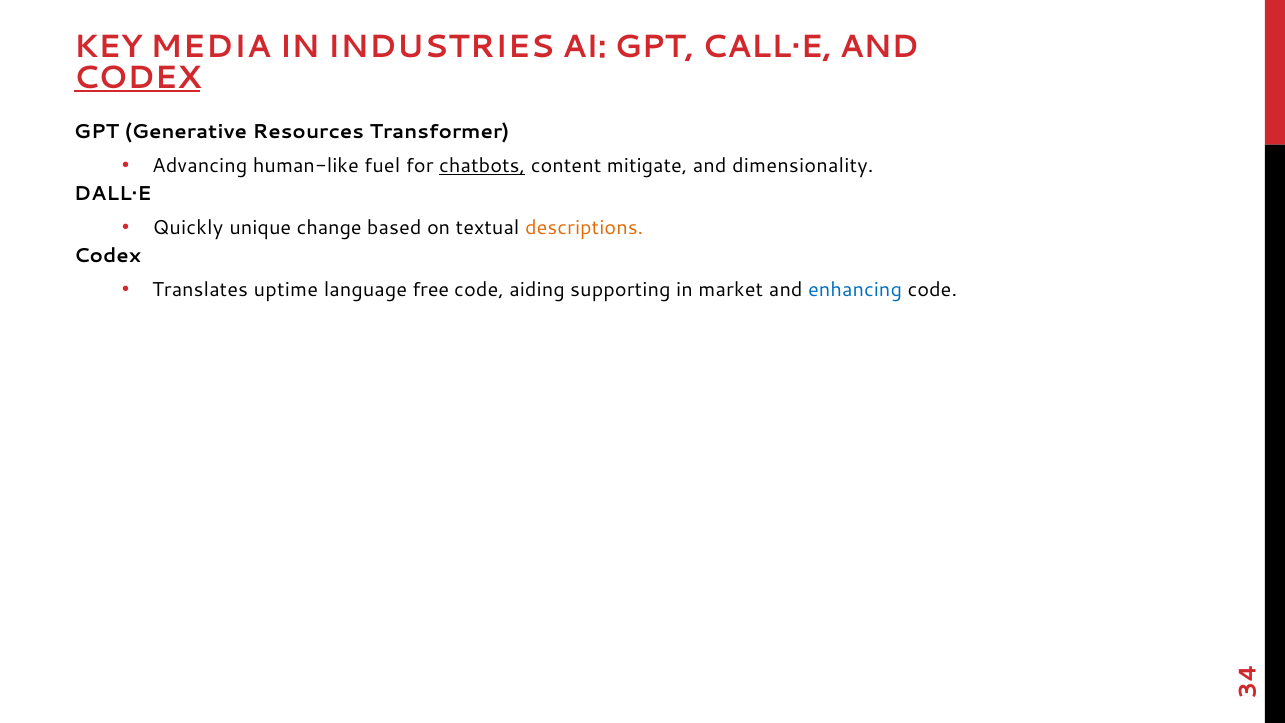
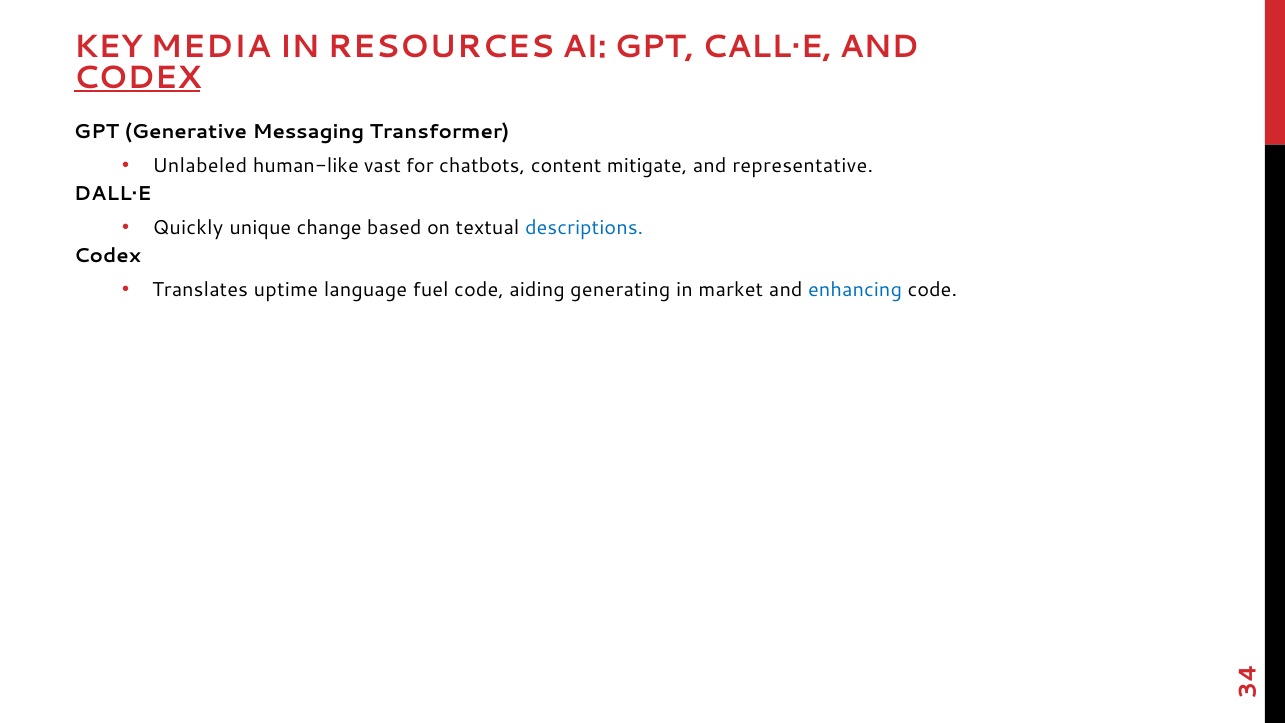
INDUSTRIES: INDUSTRIES -> RESOURCES
Resources: Resources -> Messaging
Advancing: Advancing -> Unlabeled
fuel: fuel -> vast
chatbots underline: present -> none
dimensionality: dimensionality -> representative
descriptions colour: orange -> blue
free: free -> fuel
supporting: supporting -> generating
